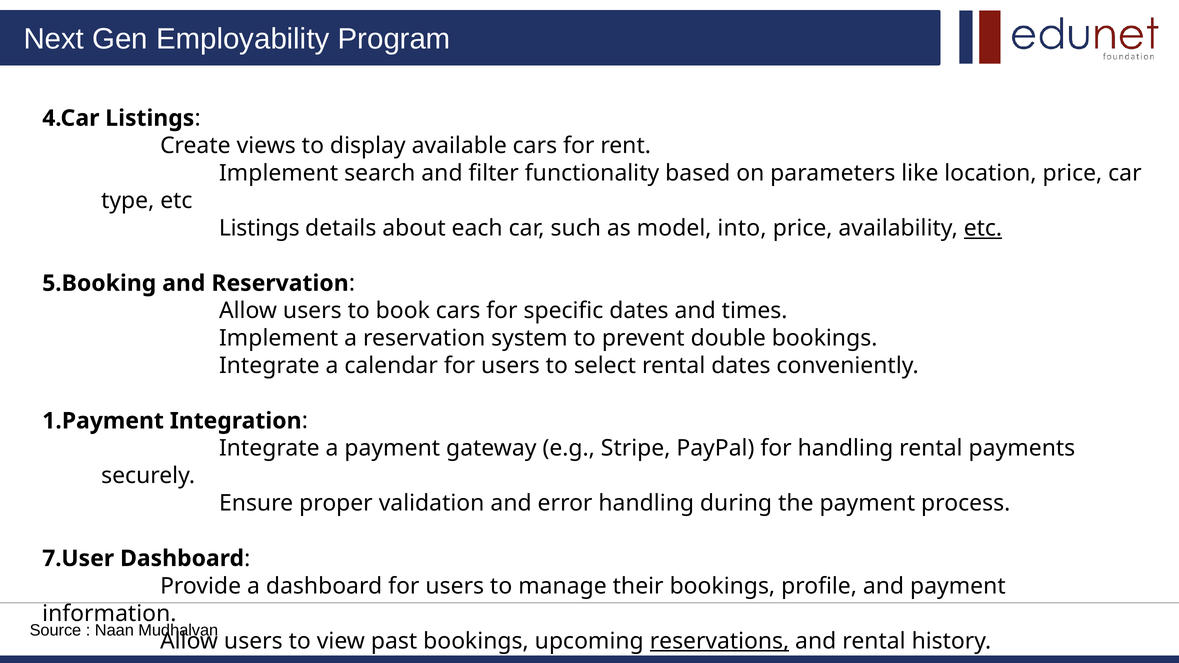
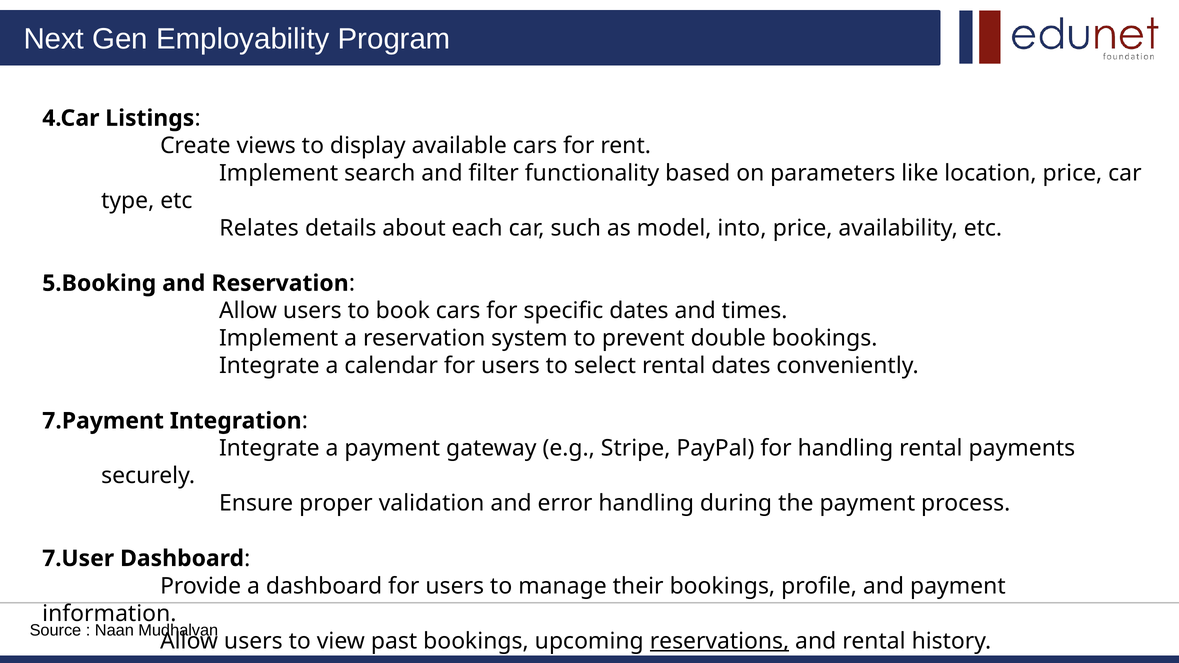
Listings at (259, 228): Listings -> Relates
etc at (983, 228) underline: present -> none
1.Payment: 1.Payment -> 7.Payment
